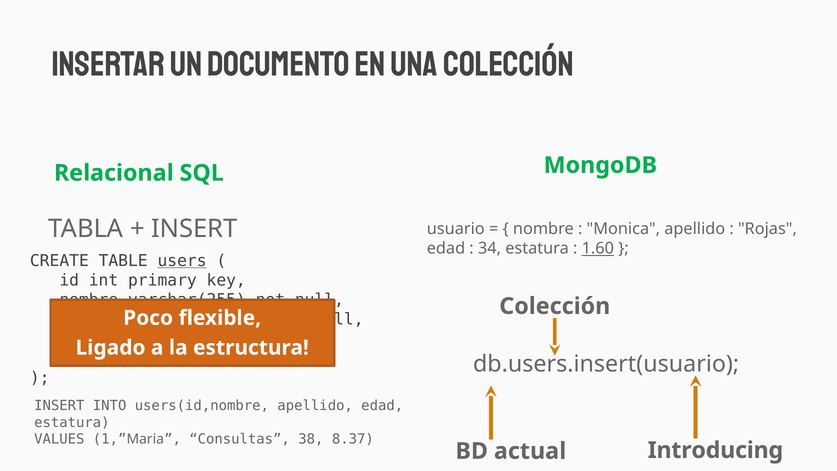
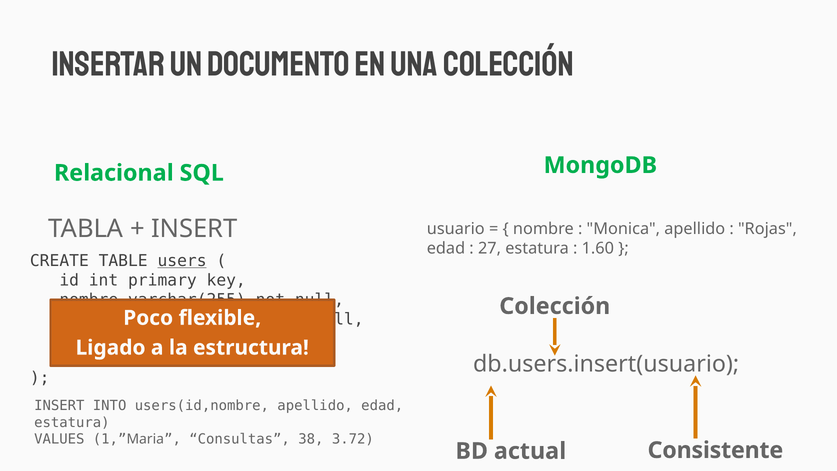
34: 34 -> 27
1.60 underline: present -> none
8.37: 8.37 -> 3.72
Introducing: Introducing -> Consistente
